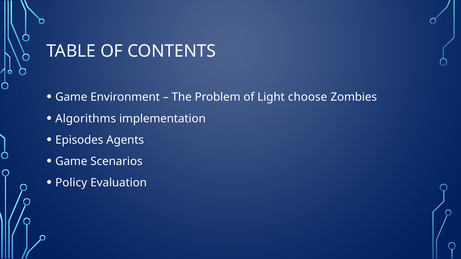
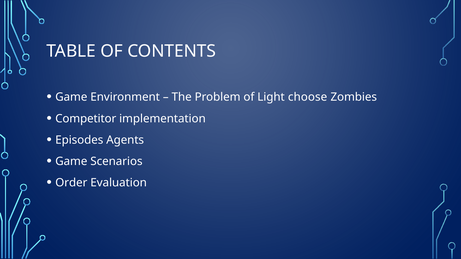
Algorithms: Algorithms -> Competitor
Policy: Policy -> Order
